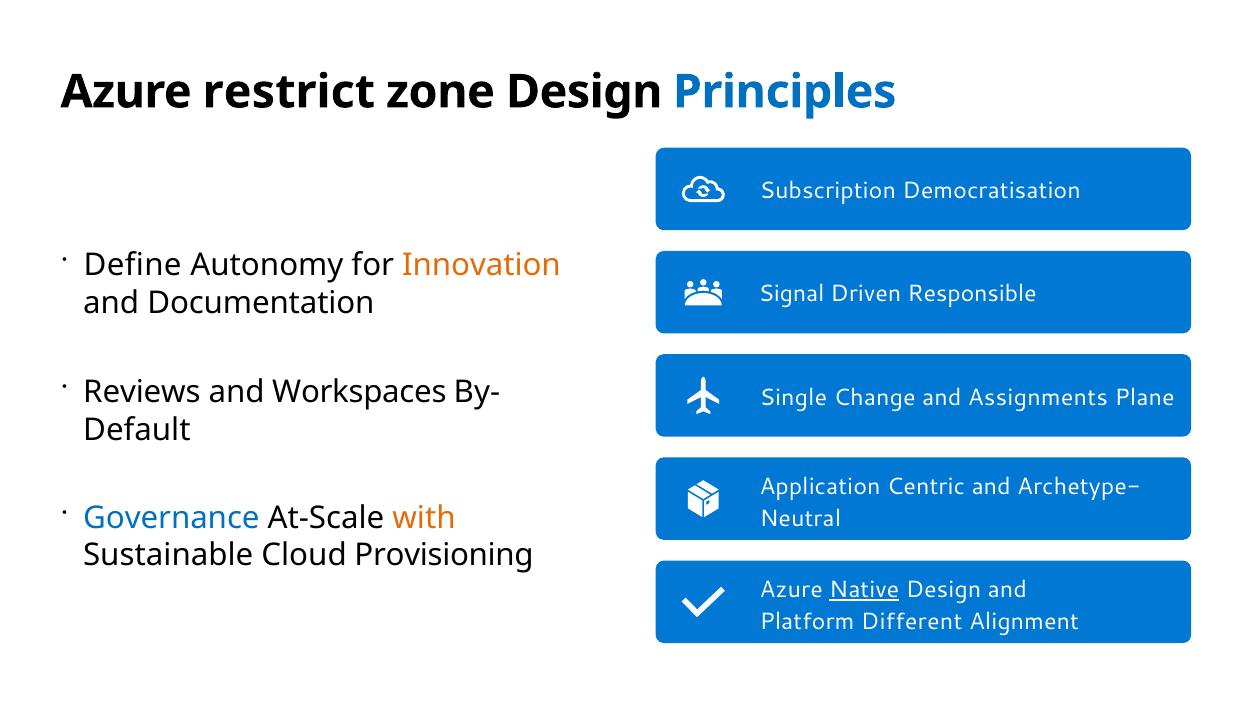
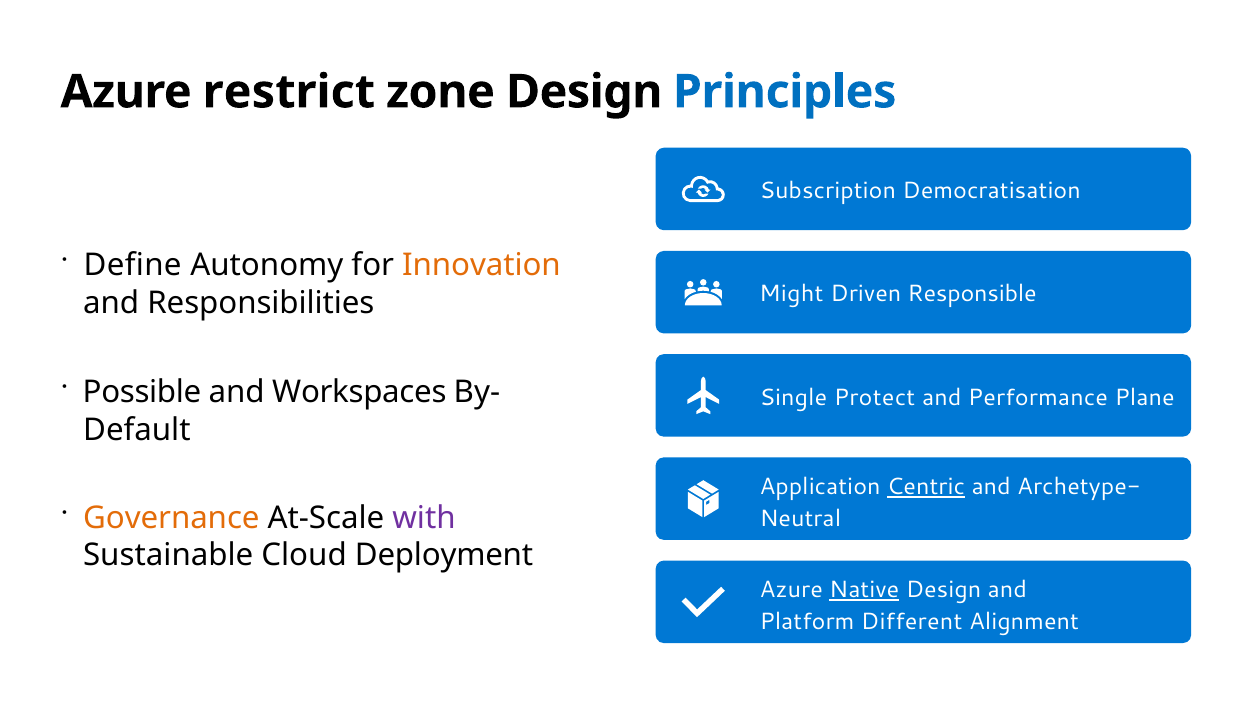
Signal: Signal -> Might
Documentation: Documentation -> Responsibilities
Reviews: Reviews -> Possible
Change: Change -> Protect
Assignments: Assignments -> Performance
Centric underline: none -> present
Governance colour: blue -> orange
with colour: orange -> purple
Provisioning: Provisioning -> Deployment
